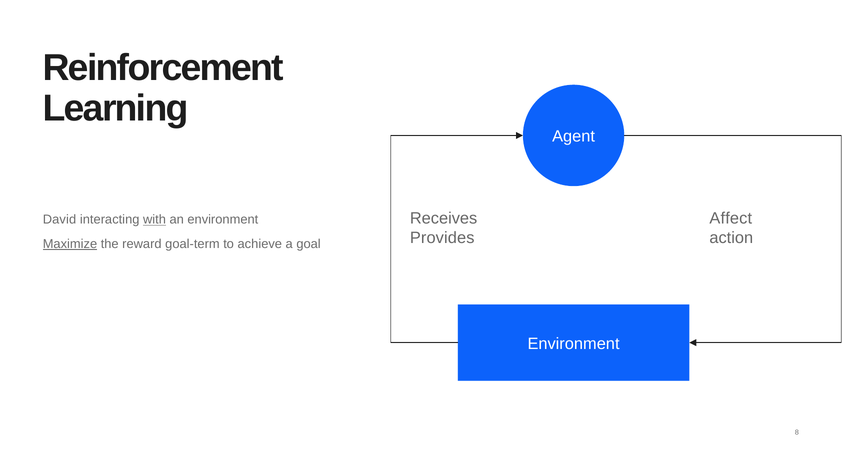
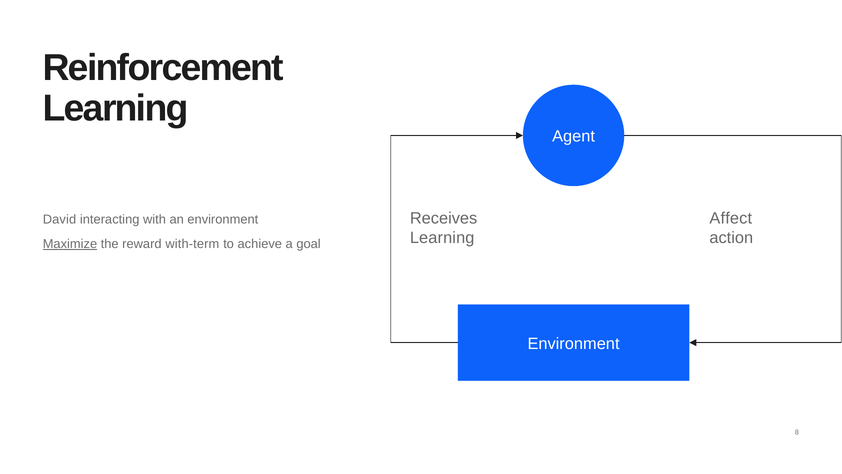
with underline: present -> none
Provides at (442, 238): Provides -> Learning
goal-term: goal-term -> with-term
